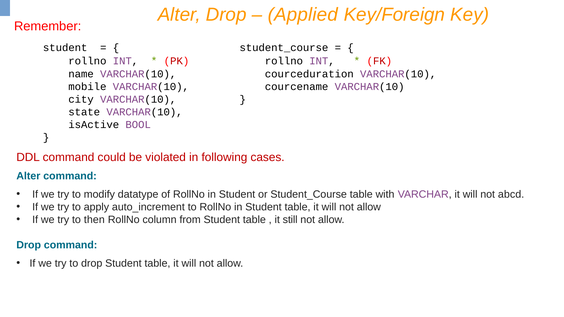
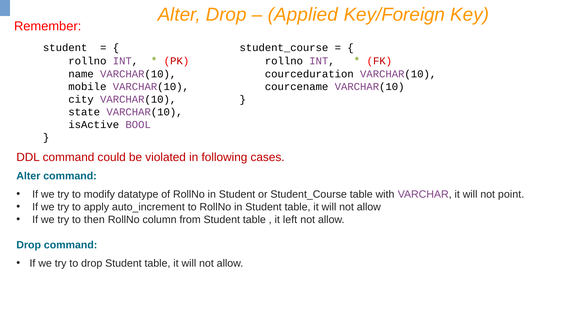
abcd: abcd -> point
still: still -> left
